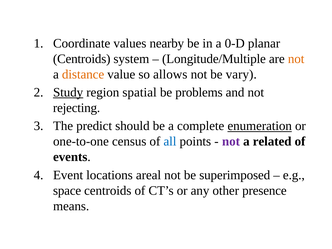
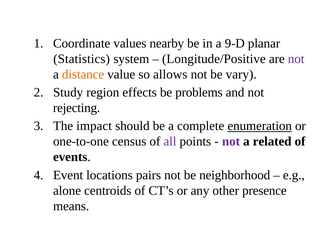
0-D: 0-D -> 9-D
Centroids at (82, 59): Centroids -> Statistics
Longitude/Multiple: Longitude/Multiple -> Longitude/Positive
not at (296, 59) colour: orange -> purple
Study underline: present -> none
spatial: spatial -> effects
predict: predict -> impact
all colour: blue -> purple
areal: areal -> pairs
superimposed: superimposed -> neighborhood
space: space -> alone
